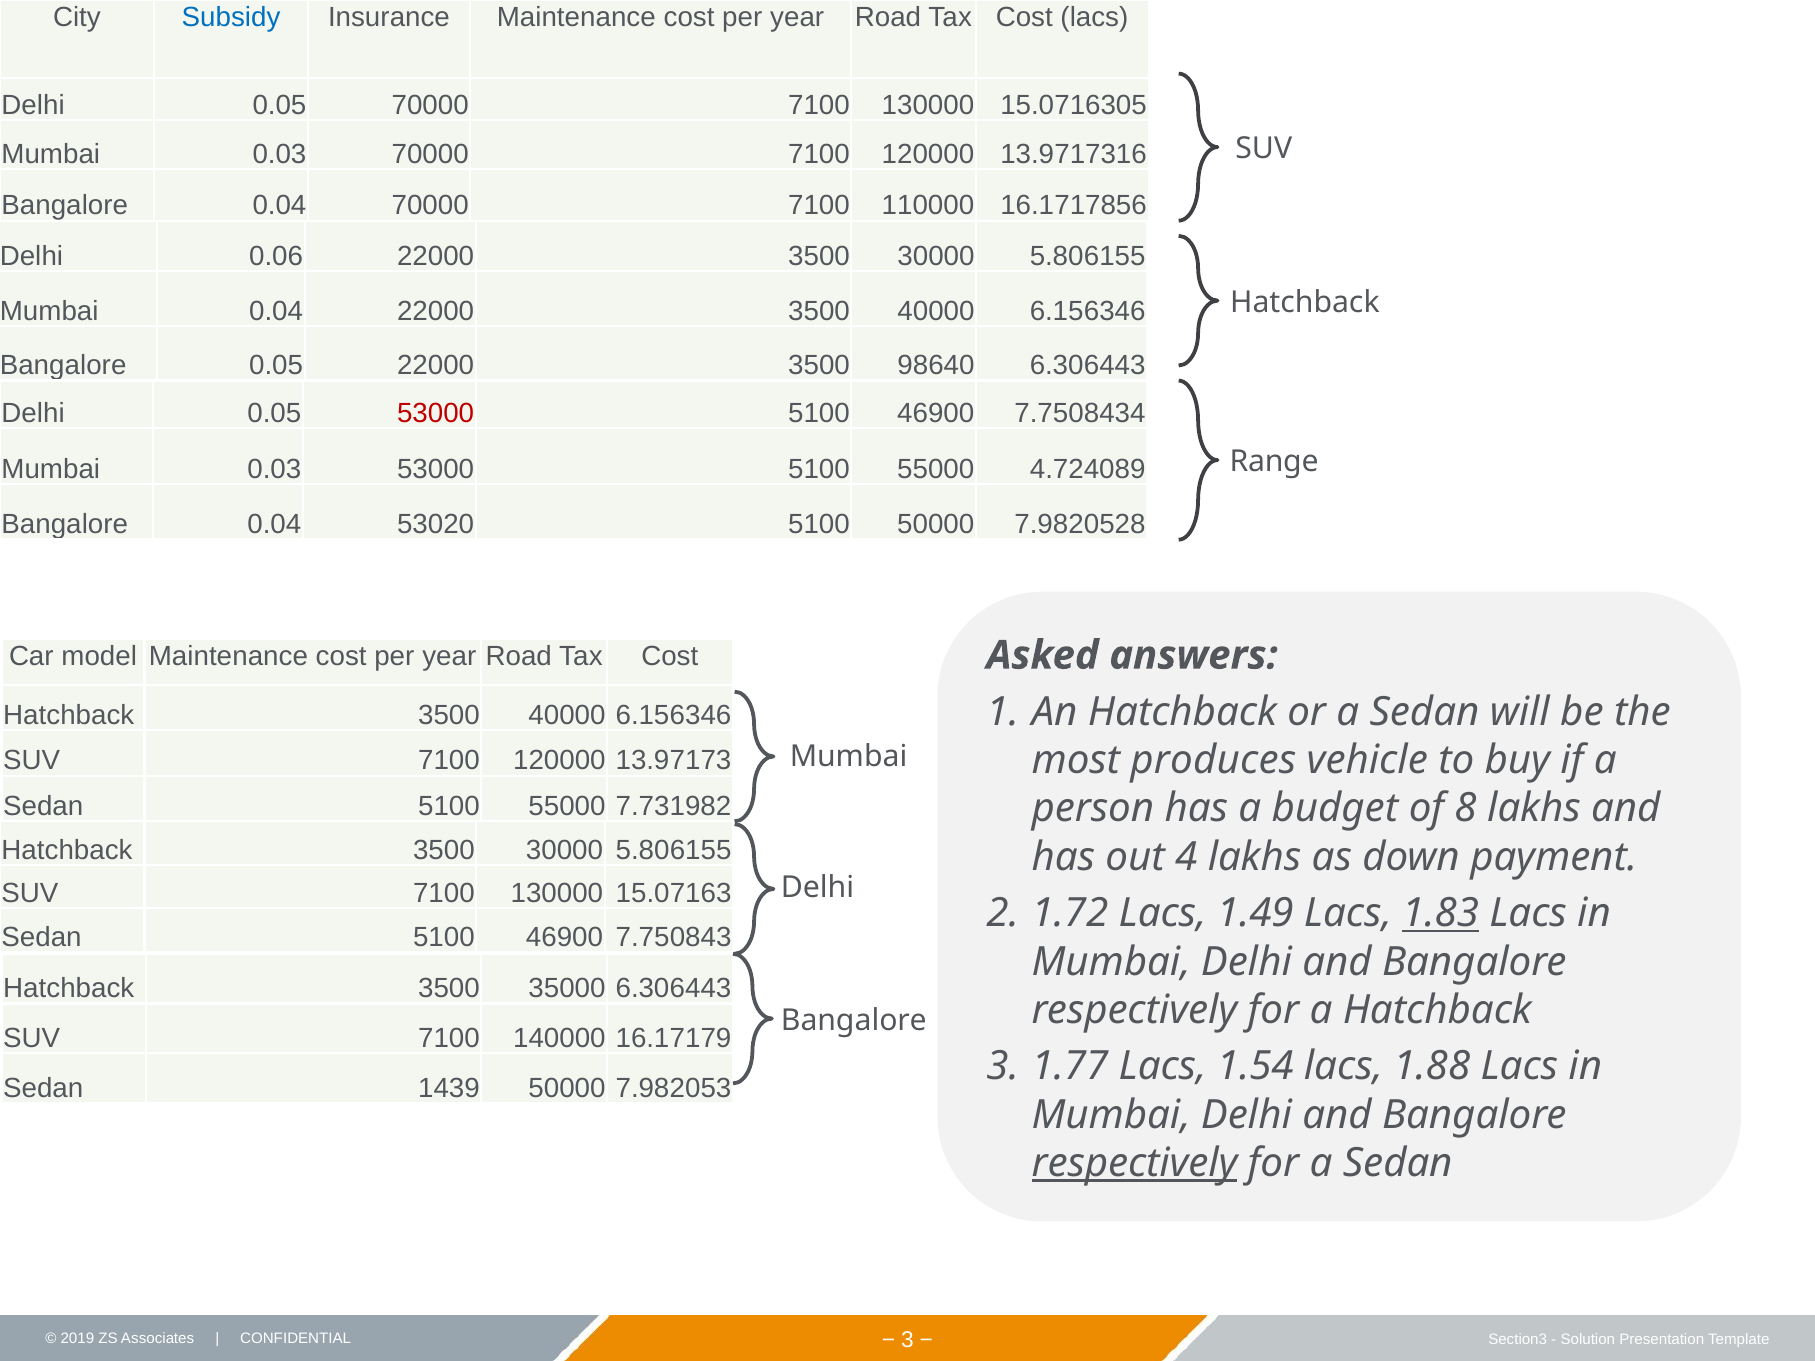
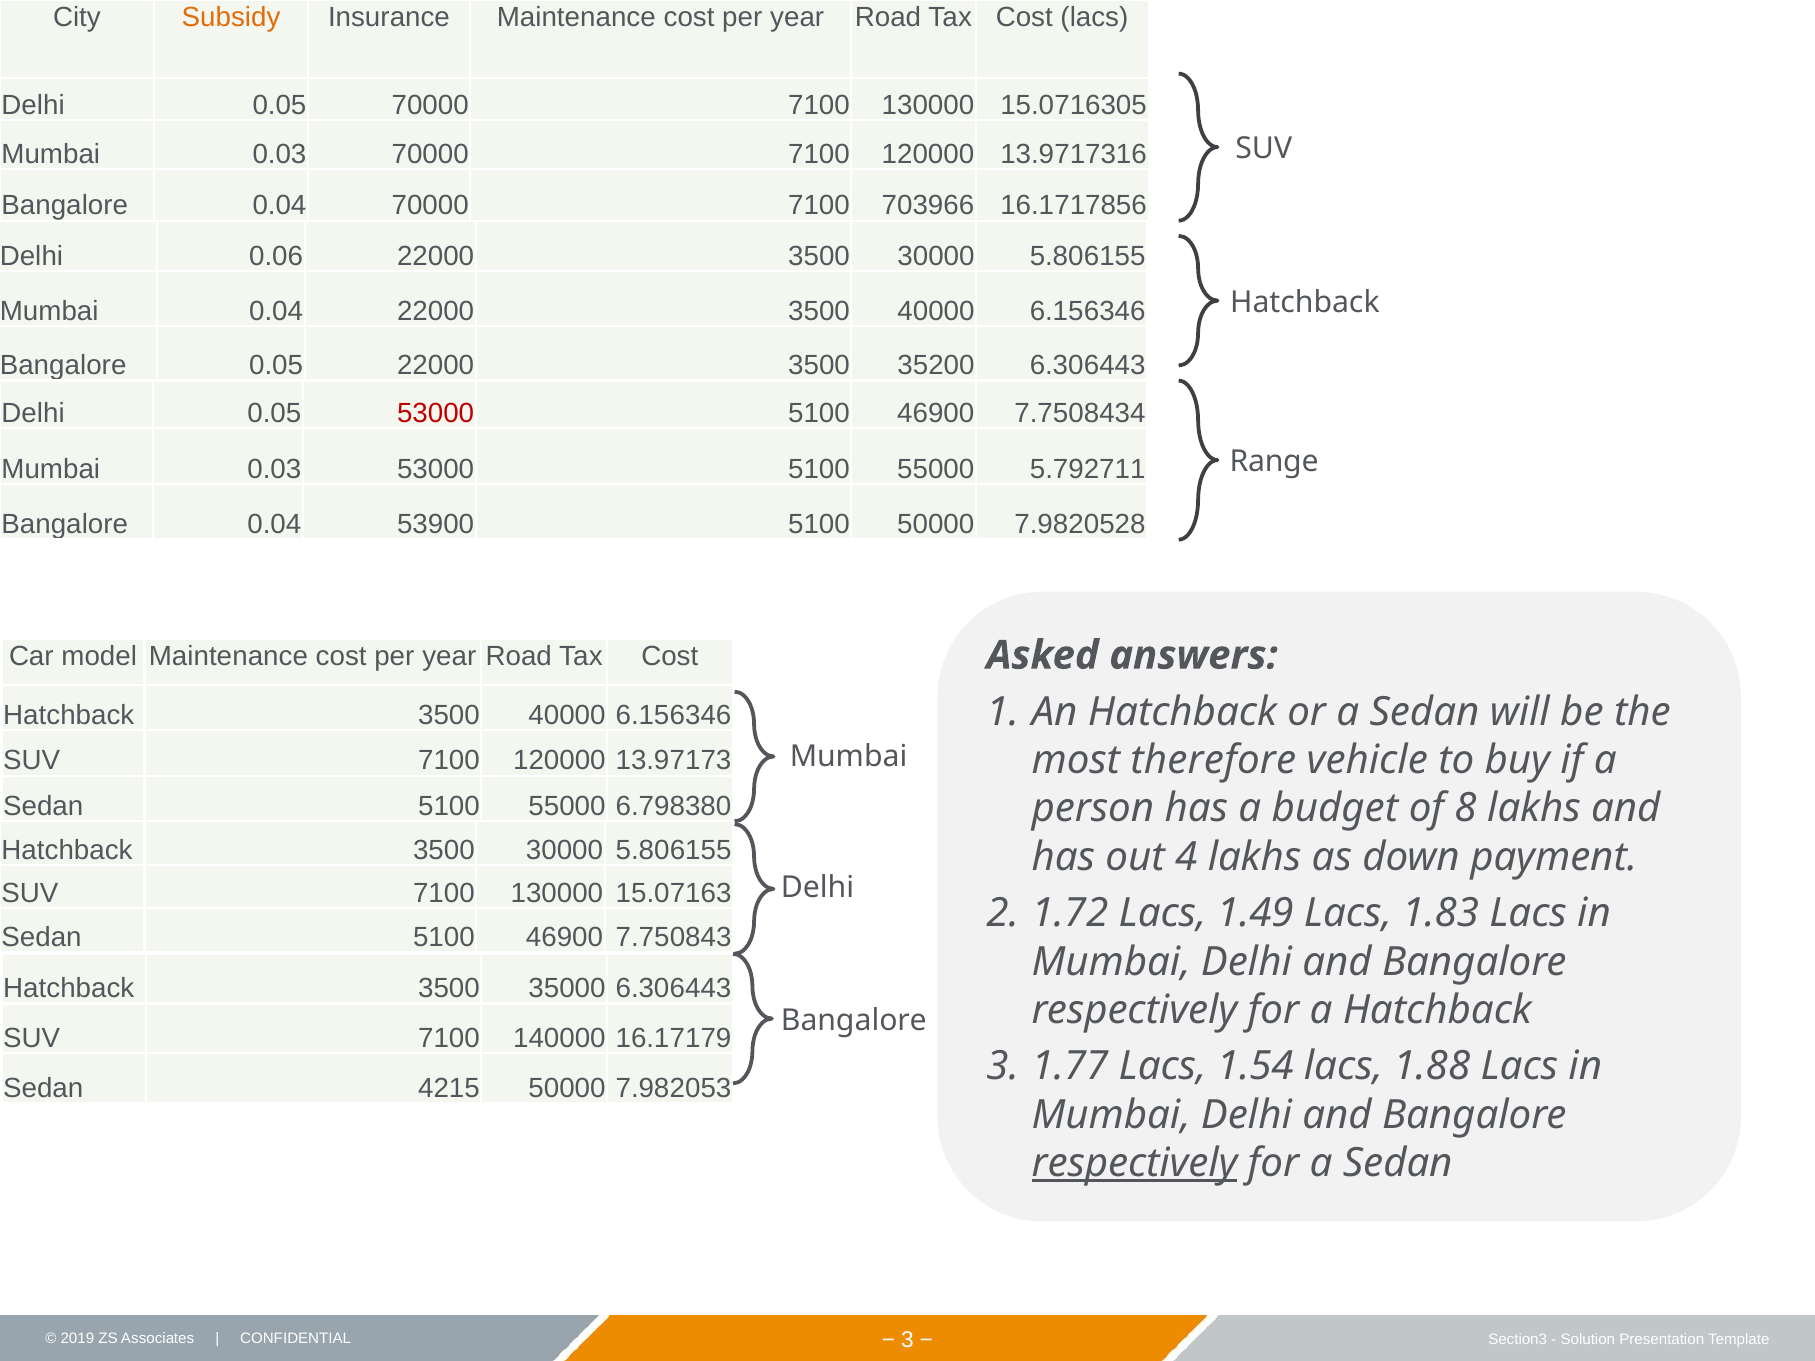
Subsidy colour: blue -> orange
110000: 110000 -> 703966
98640: 98640 -> 35200
4.724089: 4.724089 -> 5.792711
53020: 53020 -> 53900
produces: produces -> therefore
7.731982: 7.731982 -> 6.798380
1.83 underline: present -> none
1439: 1439 -> 4215
